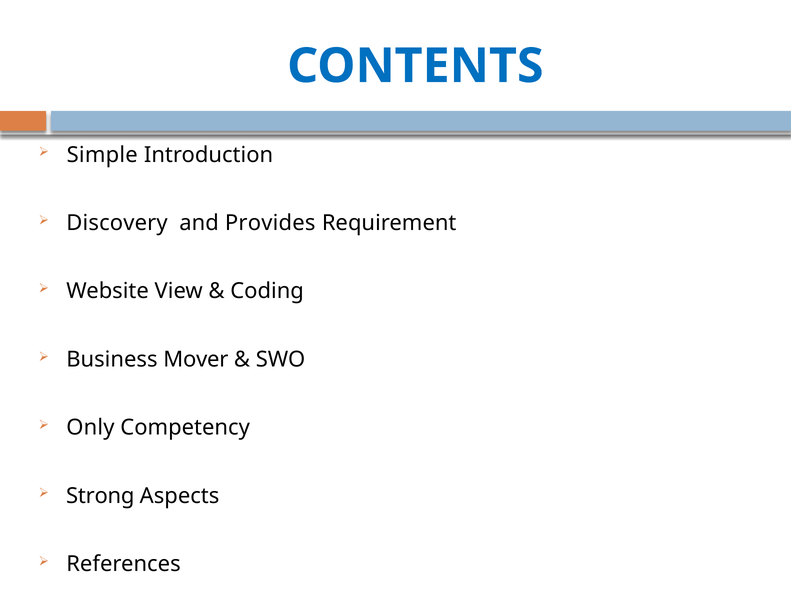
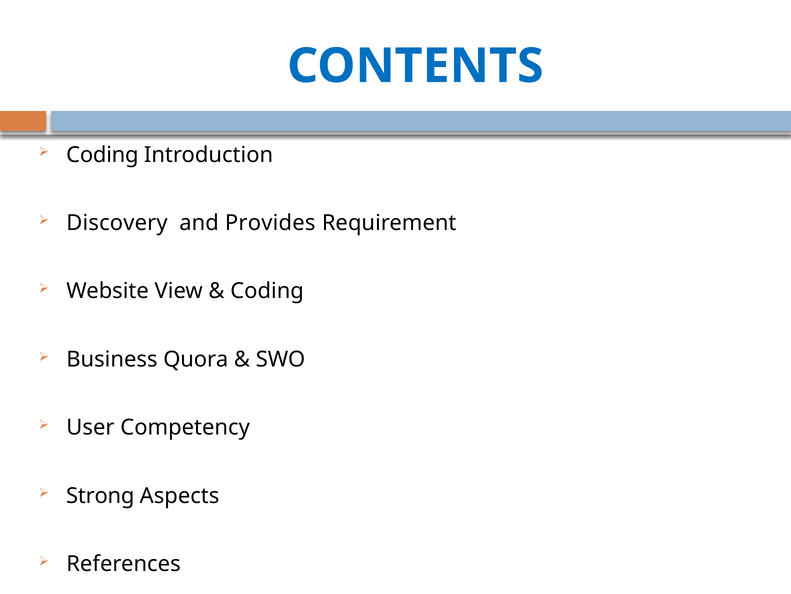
Simple at (102, 155): Simple -> Coding
Mover: Mover -> Quora
Only: Only -> User
